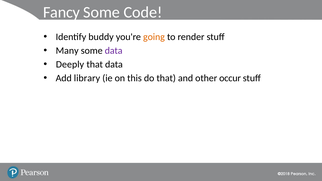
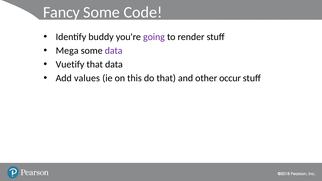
going colour: orange -> purple
Many: Many -> Mega
Deeply: Deeply -> Vuetify
library: library -> values
